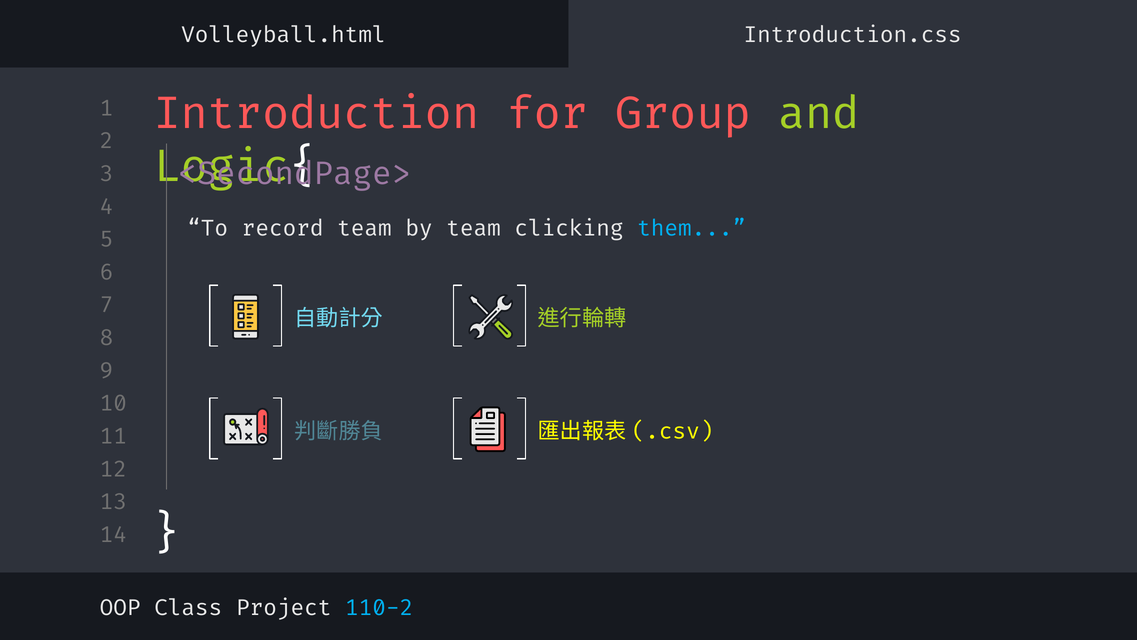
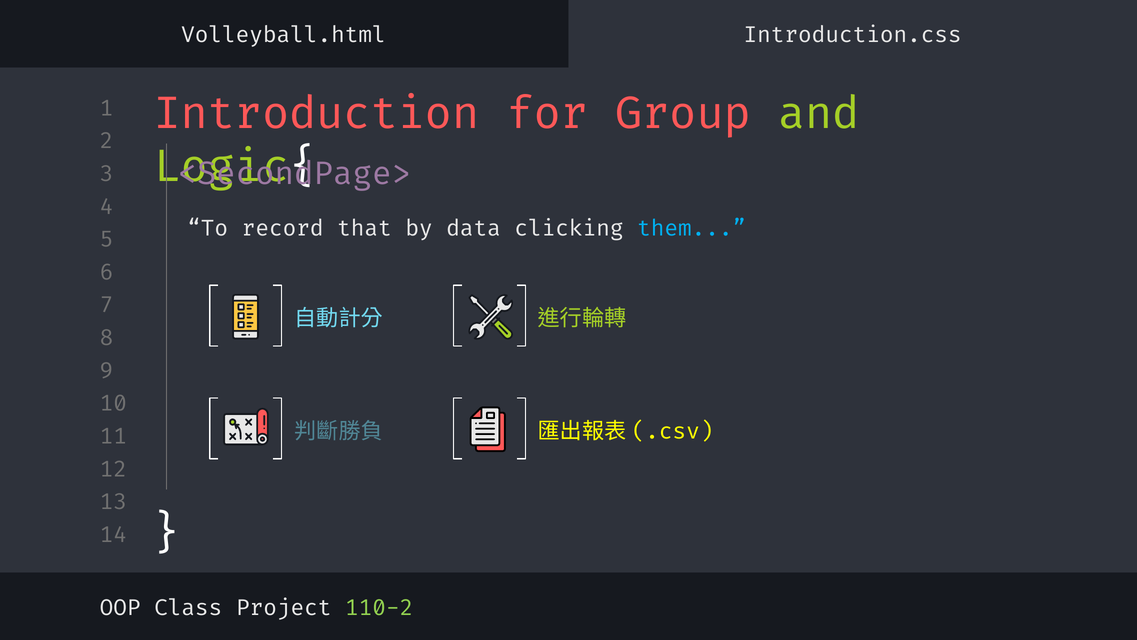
record team: team -> that
by team: team -> data
110-2 colour: light blue -> light green
